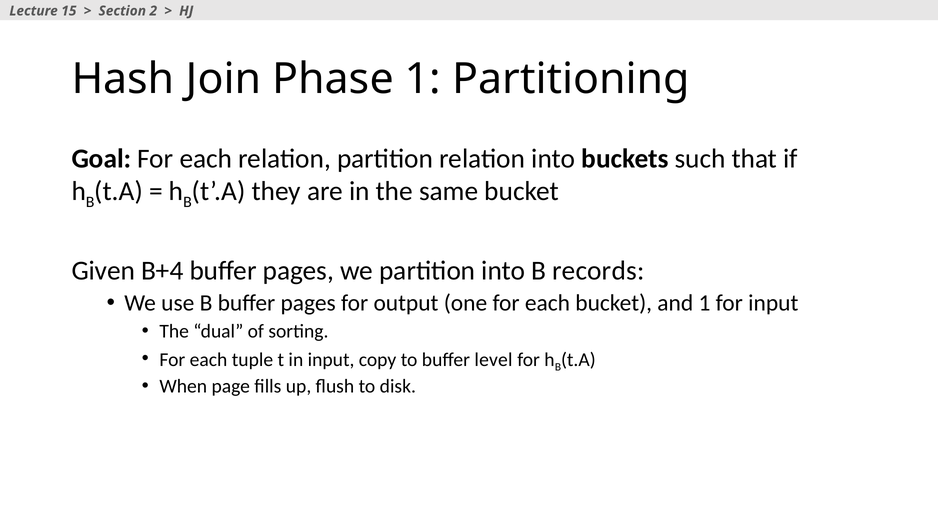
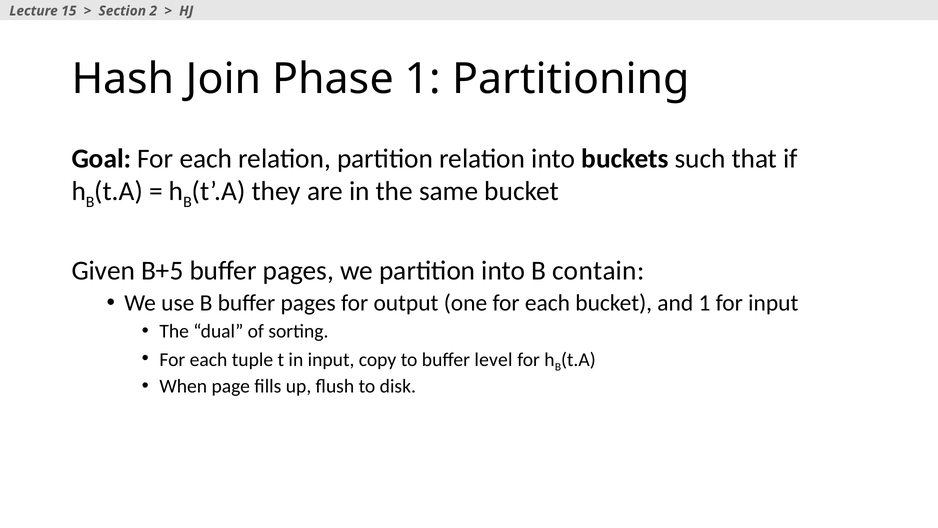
B+4: B+4 -> B+5
records: records -> contain
